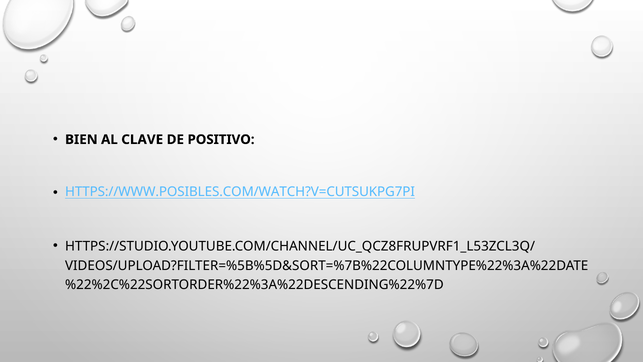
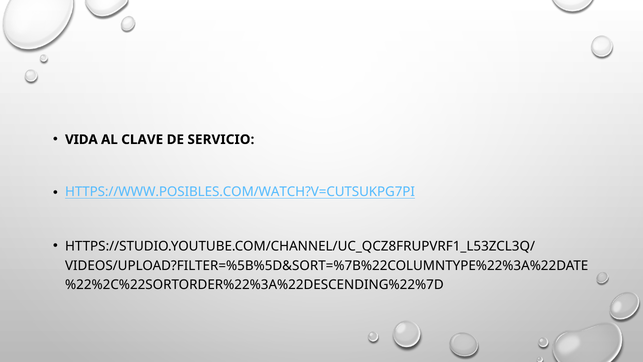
BIEN: BIEN -> VIDA
POSITIVO: POSITIVO -> SERVICIO
